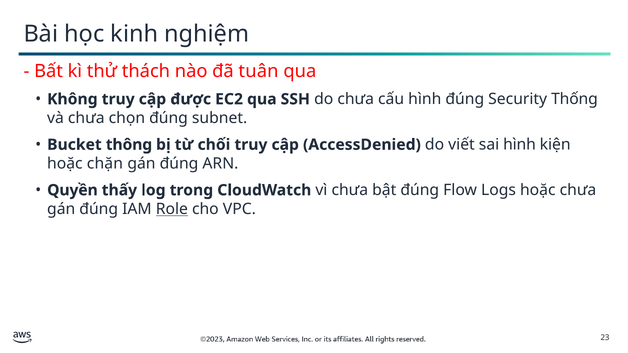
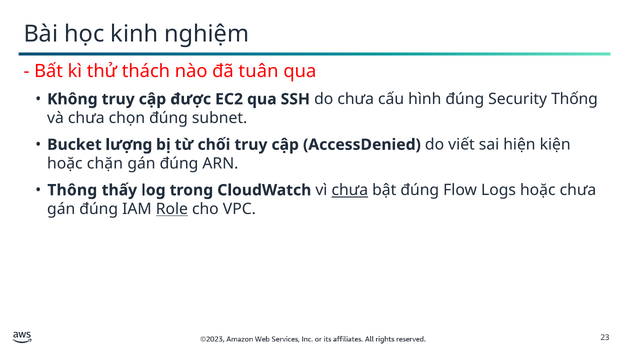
thông: thông -> lượng
sai hình: hình -> hiện
Quyền: Quyền -> Thông
chưa at (350, 190) underline: none -> present
